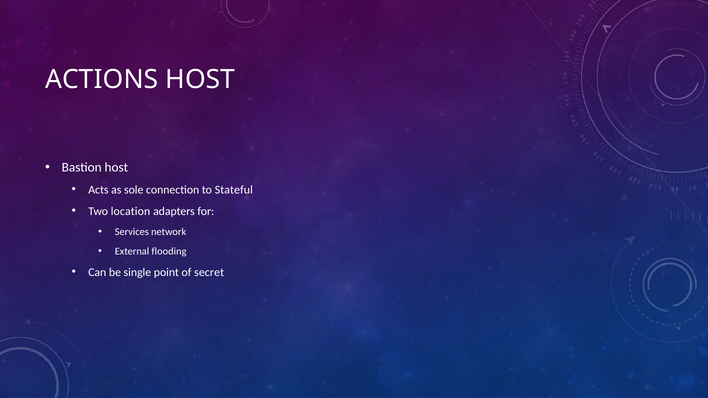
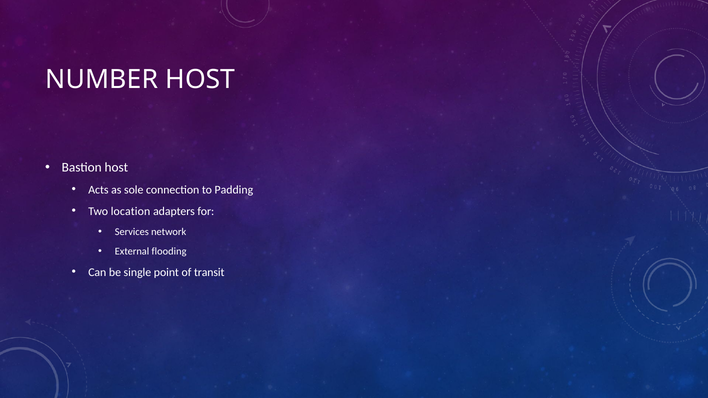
ACTIONS: ACTIONS -> NUMBER
Stateful: Stateful -> Padding
secret: secret -> transit
